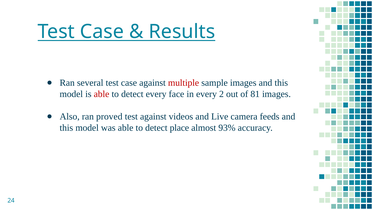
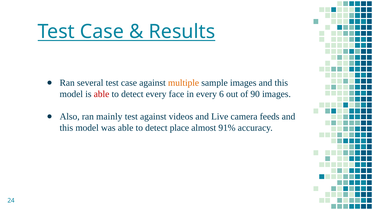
multiple colour: red -> orange
2: 2 -> 6
81: 81 -> 90
proved: proved -> mainly
93%: 93% -> 91%
